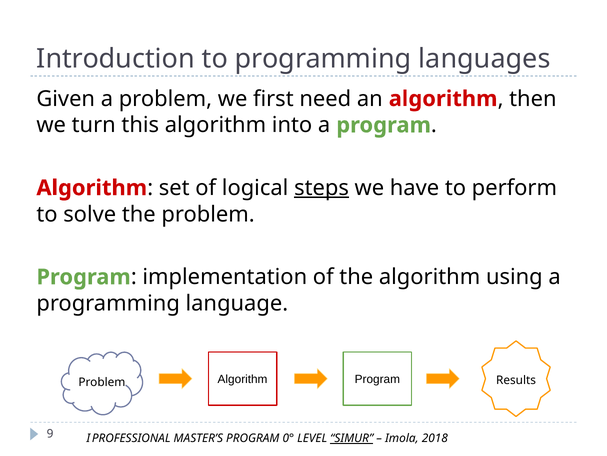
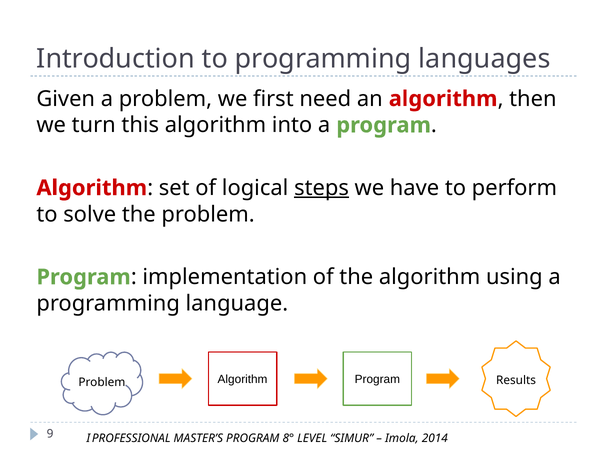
0°: 0° -> 8°
SIMUR underline: present -> none
2018: 2018 -> 2014
